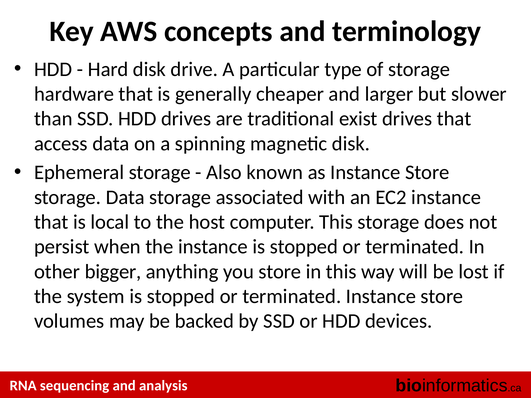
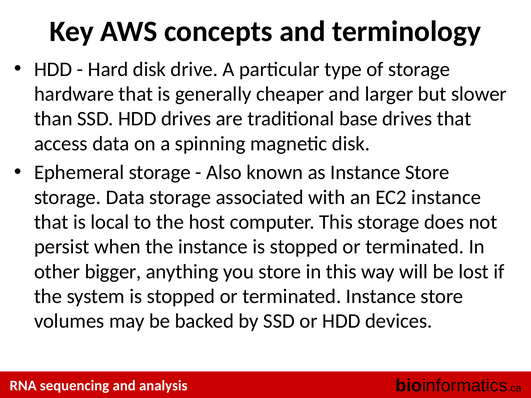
exist: exist -> base
